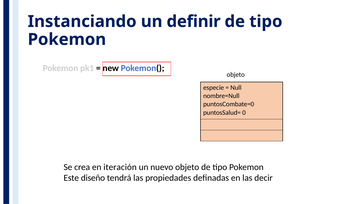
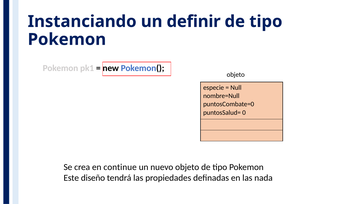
iteración: iteración -> continue
decir: decir -> nada
